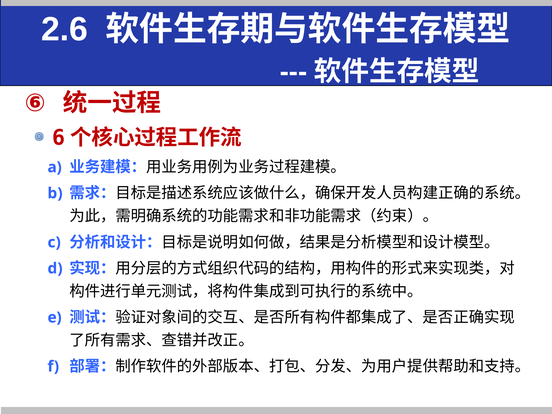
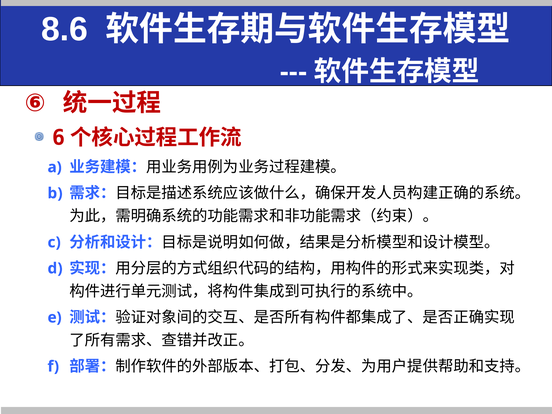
2.6: 2.6 -> 8.6
